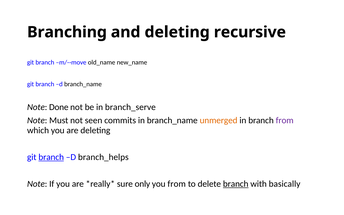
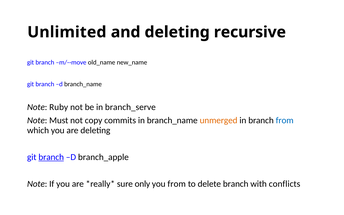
Branching: Branching -> Unlimited
Done: Done -> Ruby
seen: seen -> copy
from at (285, 120) colour: purple -> blue
branch_helps: branch_helps -> branch_apple
branch at (236, 184) underline: present -> none
basically: basically -> conflicts
